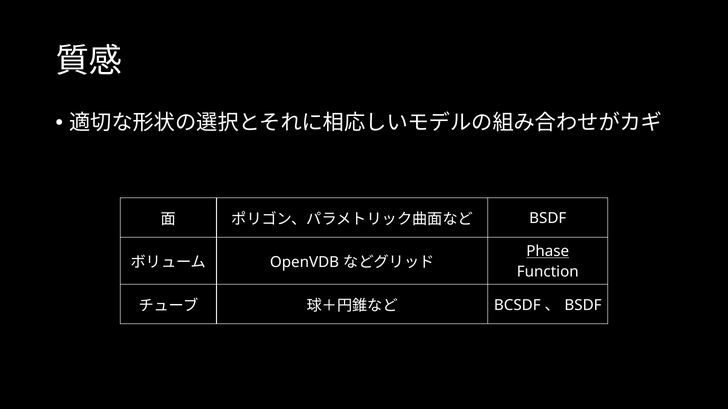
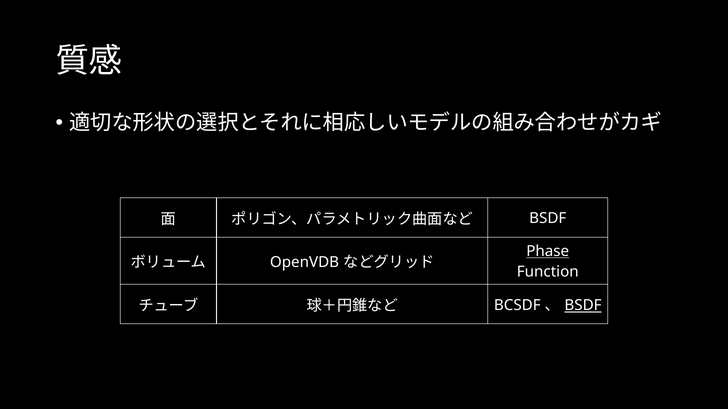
BSDF at (583, 306) underline: none -> present
